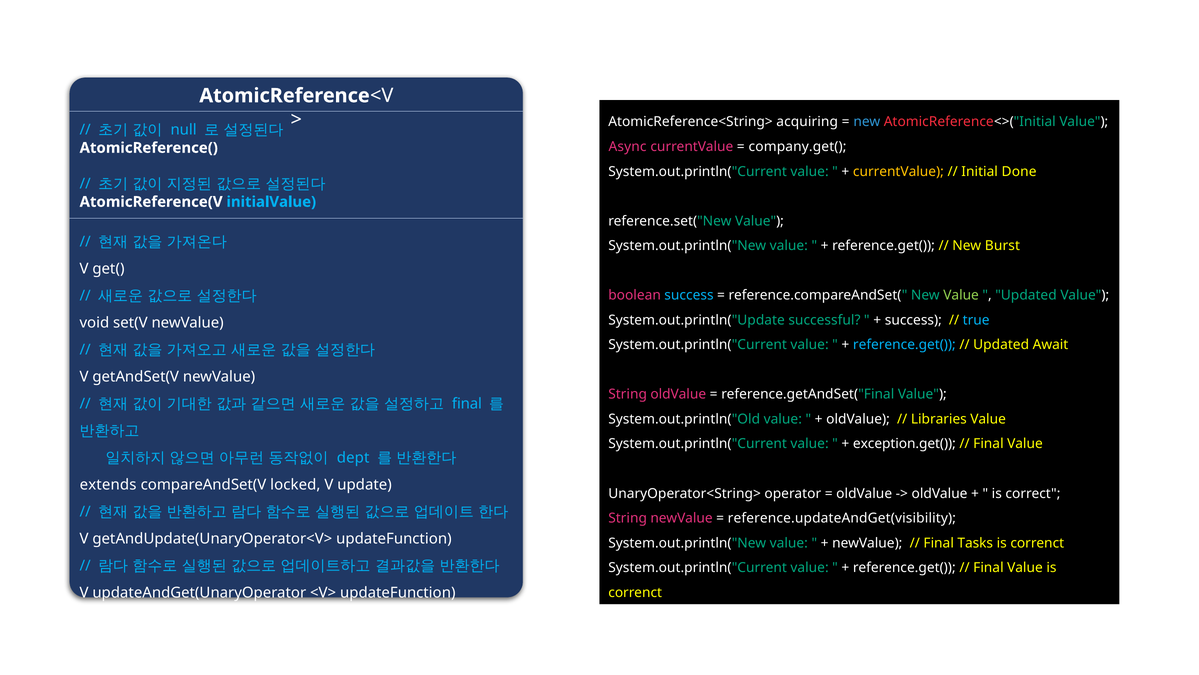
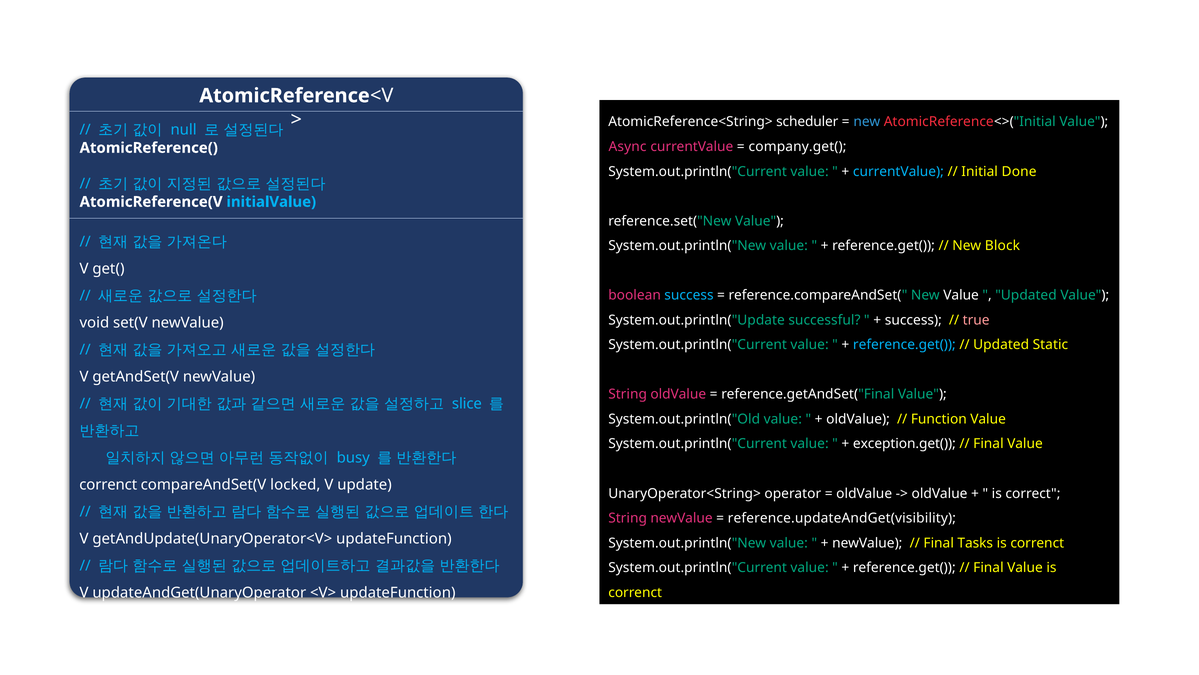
acquiring: acquiring -> scheduler
currentValue at (898, 171) colour: yellow -> light blue
Burst: Burst -> Block
Value at (961, 295) colour: light green -> white
true colour: light blue -> pink
Await: Await -> Static
final at (467, 404): final -> slice
Libraries: Libraries -> Function
dept: dept -> busy
extends at (108, 484): extends -> correnct
